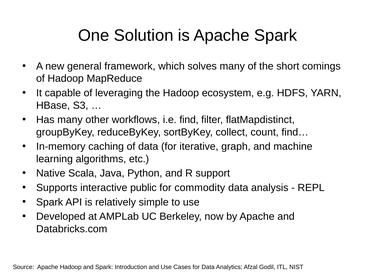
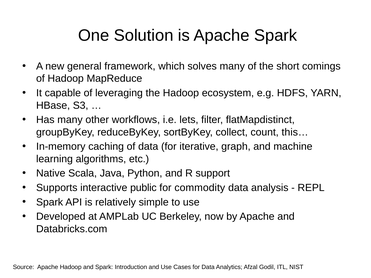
find: find -> lets
find…: find… -> this…
